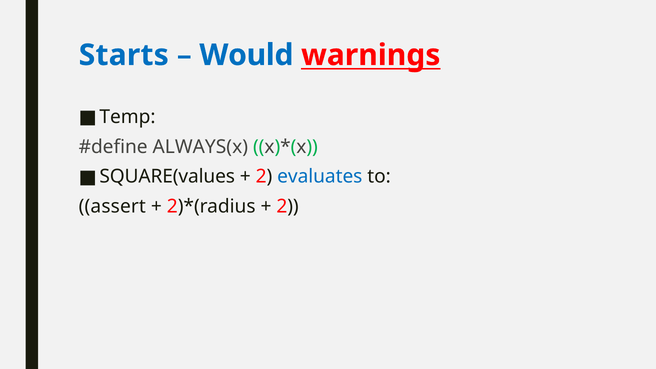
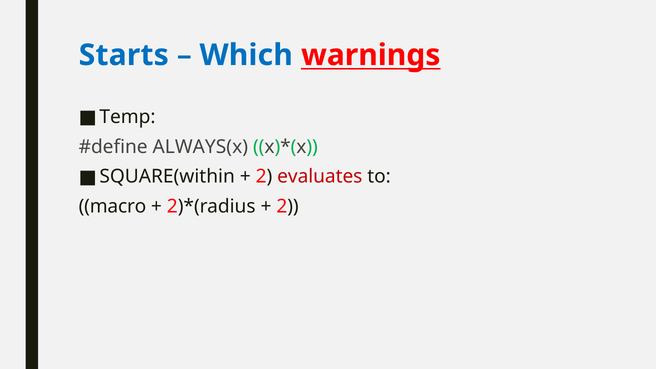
Would: Would -> Which
SQUARE(values: SQUARE(values -> SQUARE(within
evaluates colour: blue -> red
assert: assert -> macro
